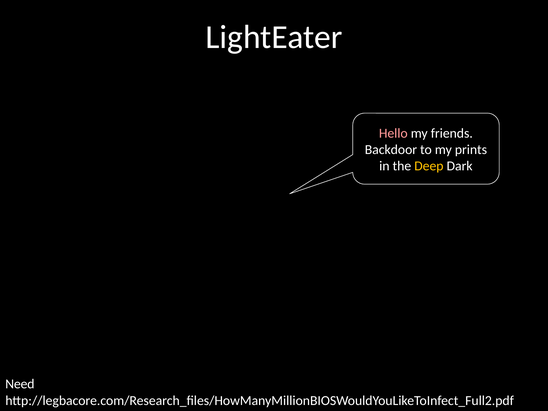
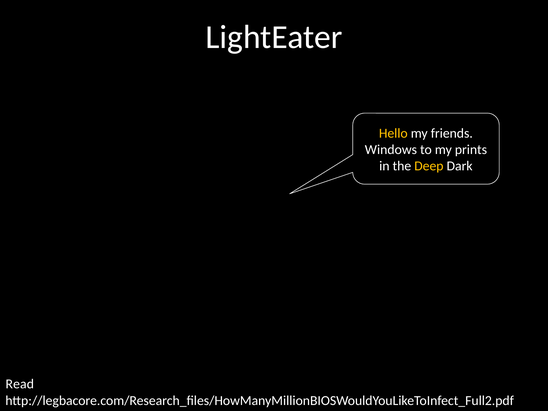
Hello colour: pink -> yellow
Backdoor: Backdoor -> Windows
Need: Need -> Read
